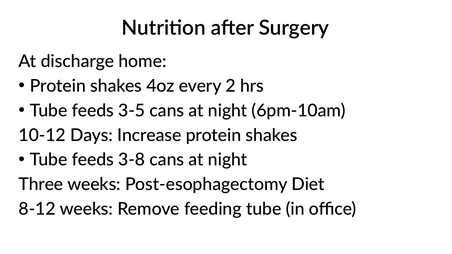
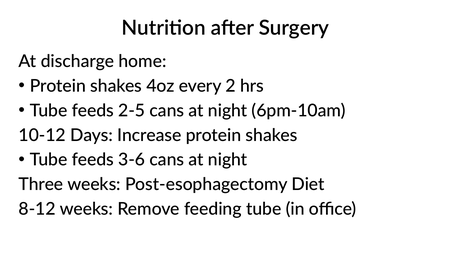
3-5: 3-5 -> 2-5
3-8: 3-8 -> 3-6
